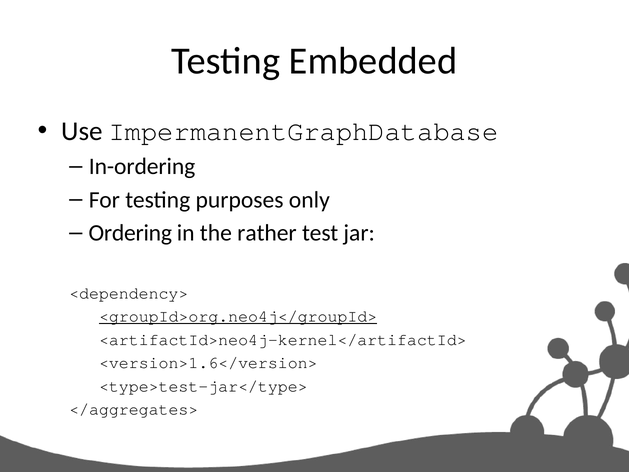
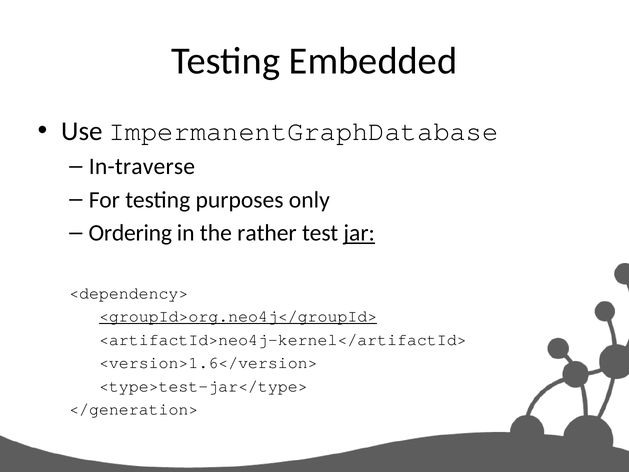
In-ordering: In-ordering -> In-traverse
jar underline: none -> present
</aggregates>: </aggregates> -> </generation>
